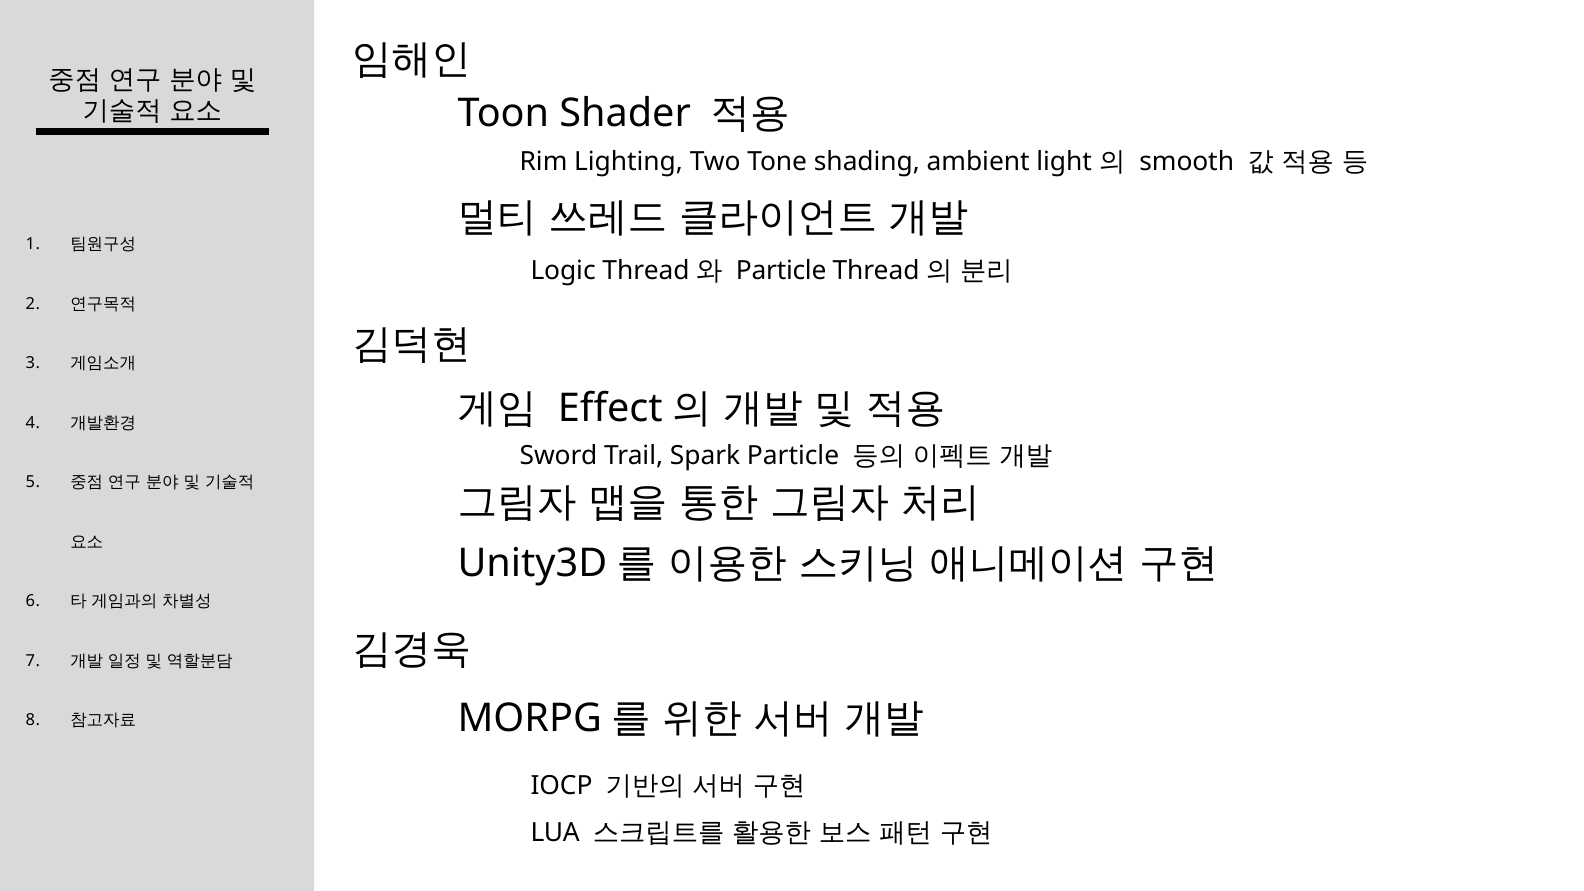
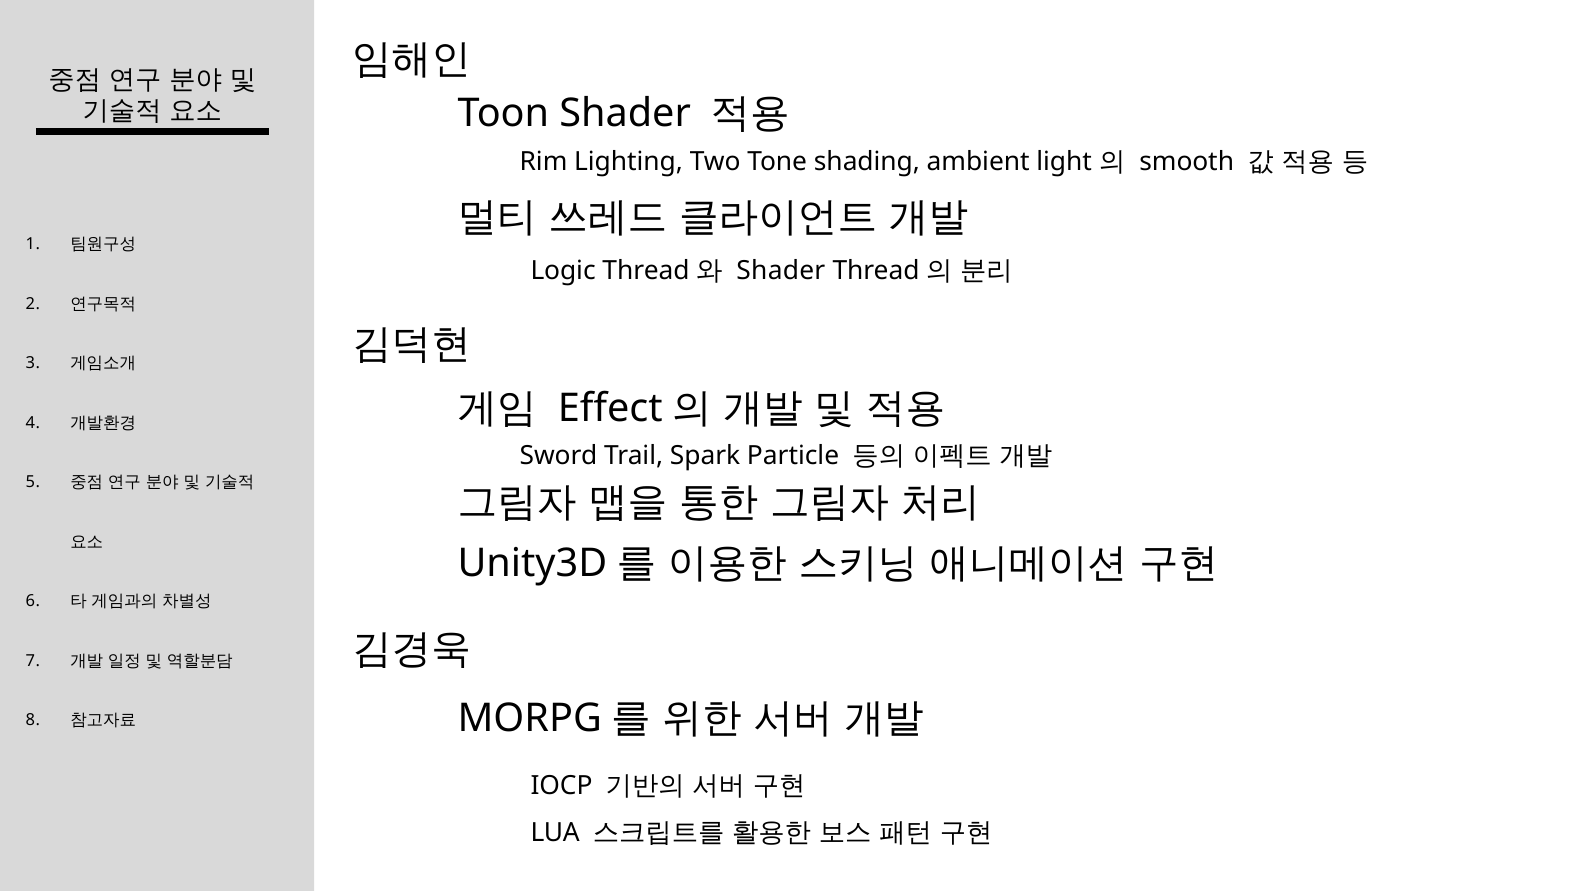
Particle at (781, 271): Particle -> Shader
